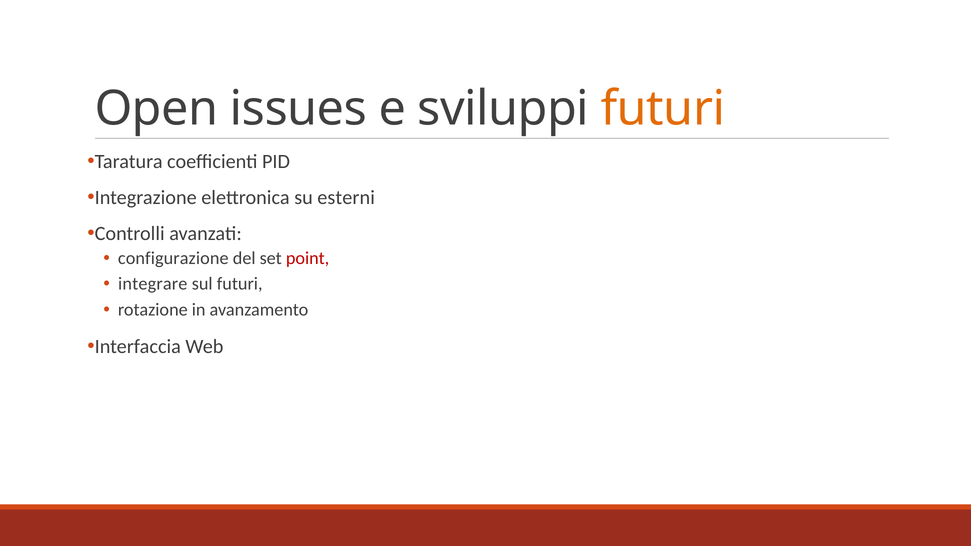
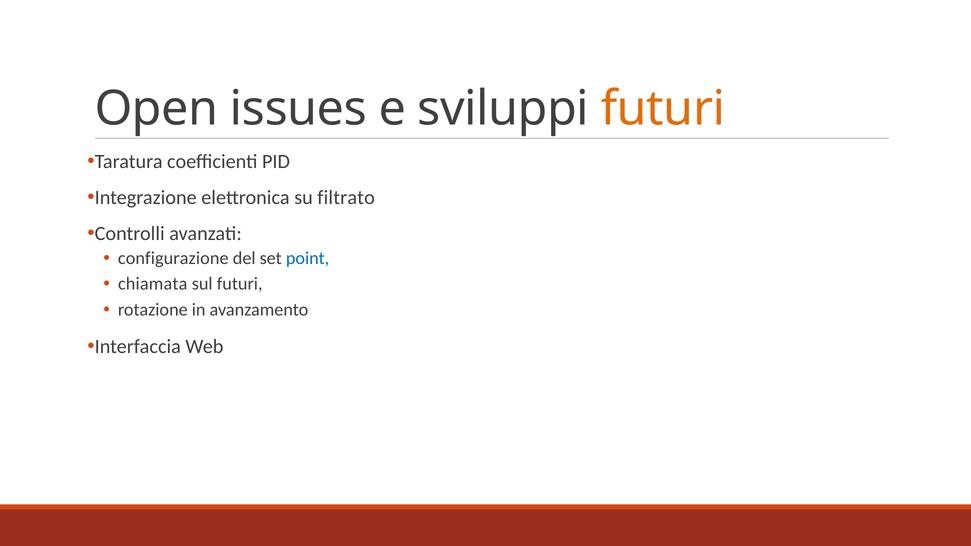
esterni: esterni -> filtrato
point colour: red -> blue
integrare: integrare -> chiamata
